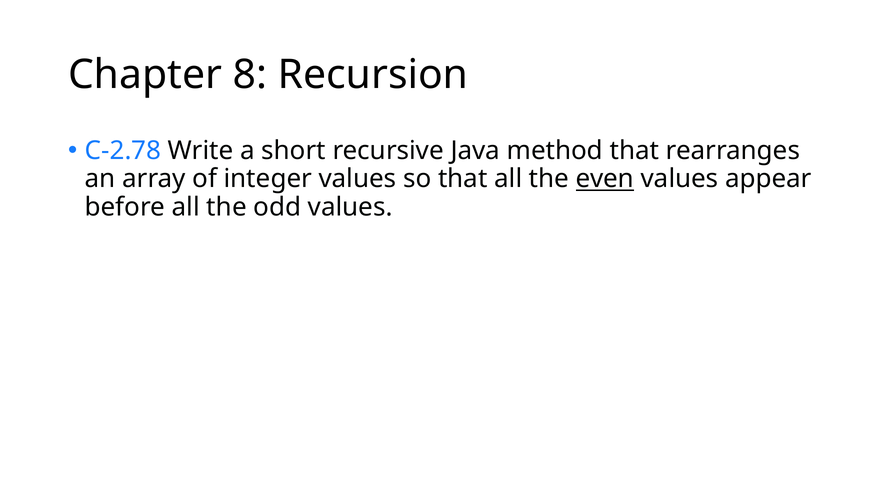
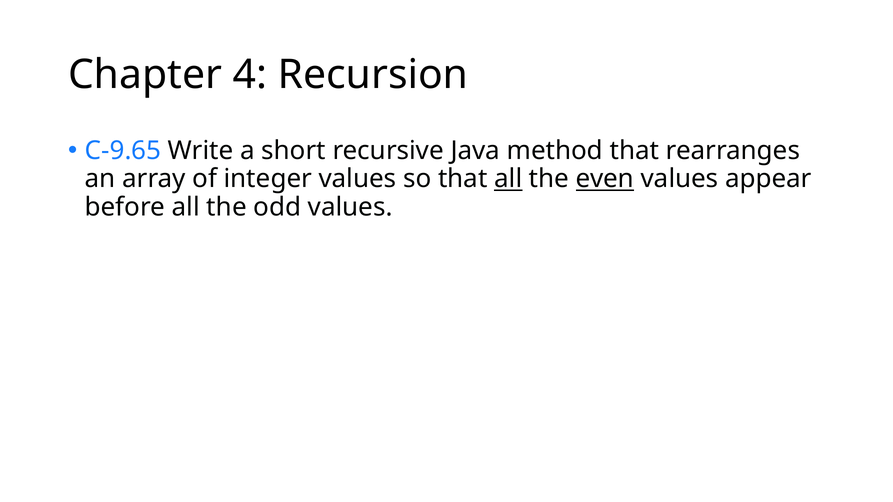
8: 8 -> 4
C-2.78: C-2.78 -> C-9.65
all at (508, 179) underline: none -> present
